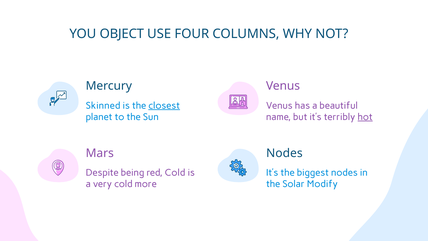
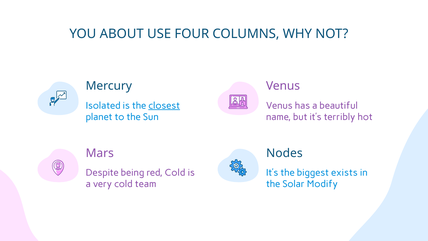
OBJECT: OBJECT -> ABOUT
Skinned: Skinned -> Isolated
hot underline: present -> none
biggest nodes: nodes -> exists
more: more -> team
